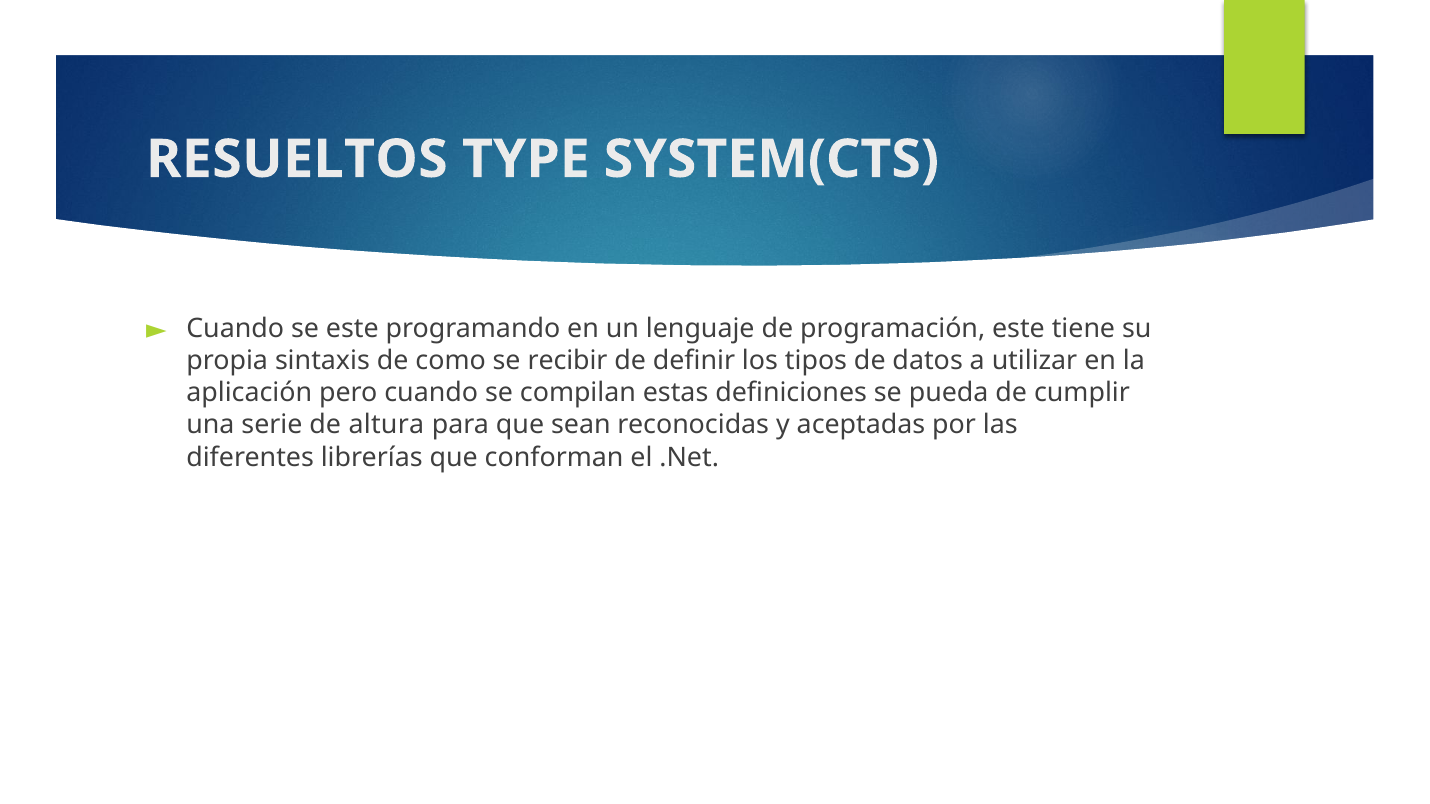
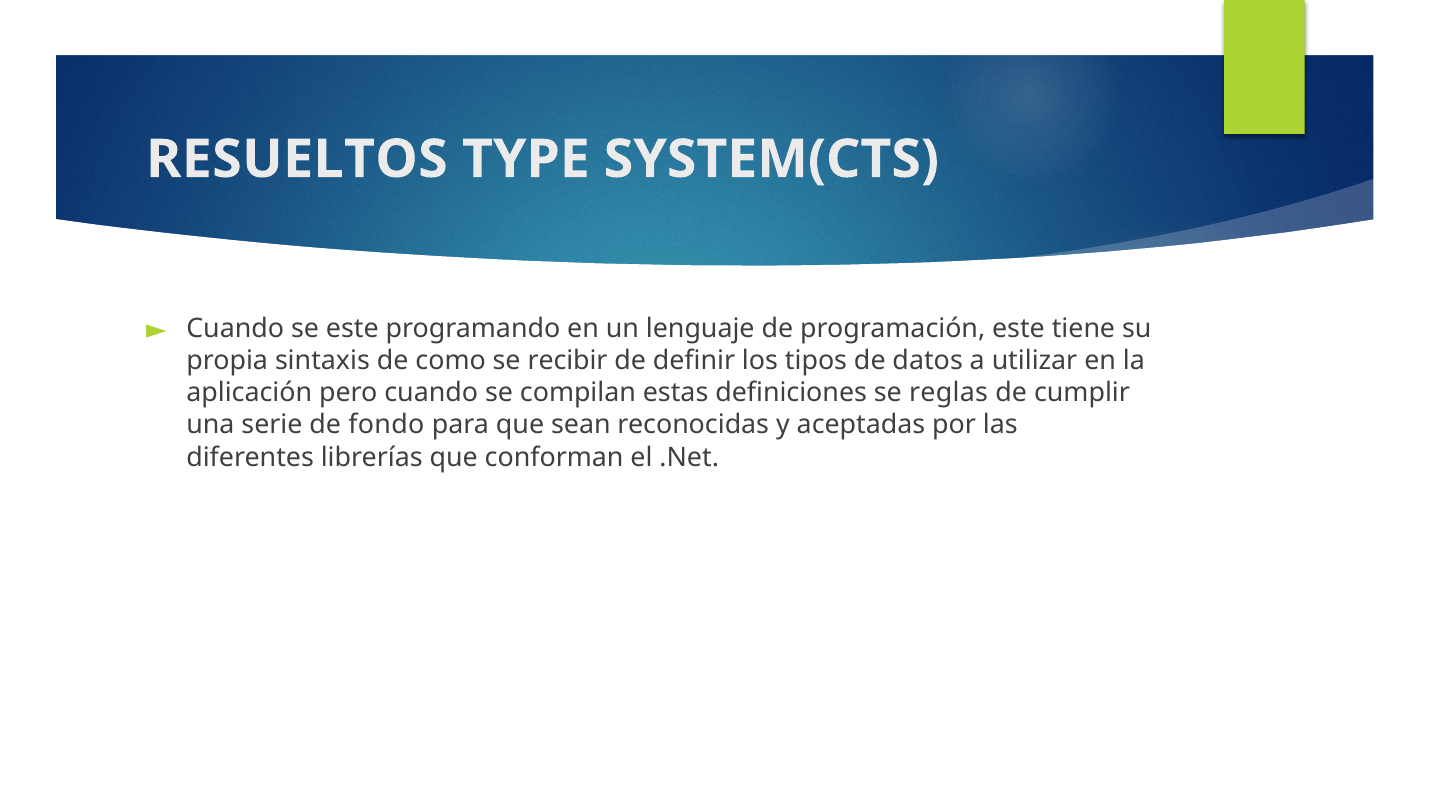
pueda: pueda -> reglas
altura: altura -> fondo
